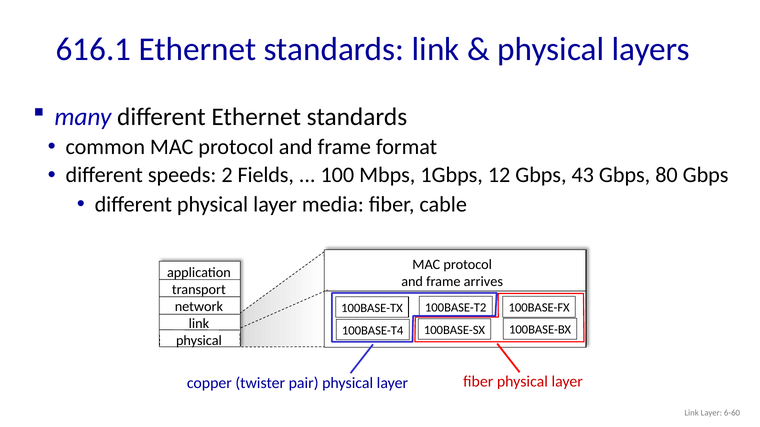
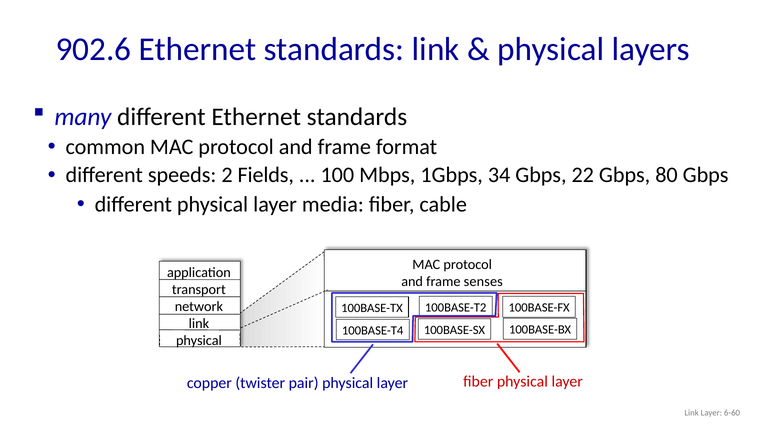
616.1: 616.1 -> 902.6
12: 12 -> 34
43: 43 -> 22
arrives: arrives -> senses
